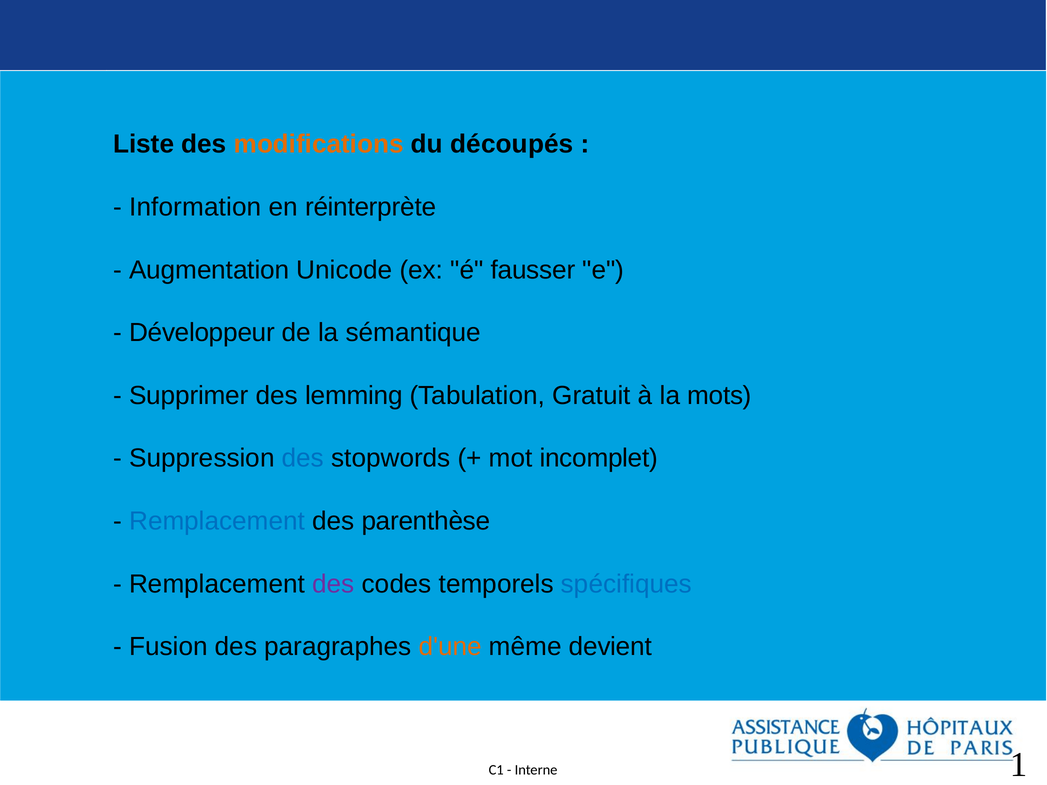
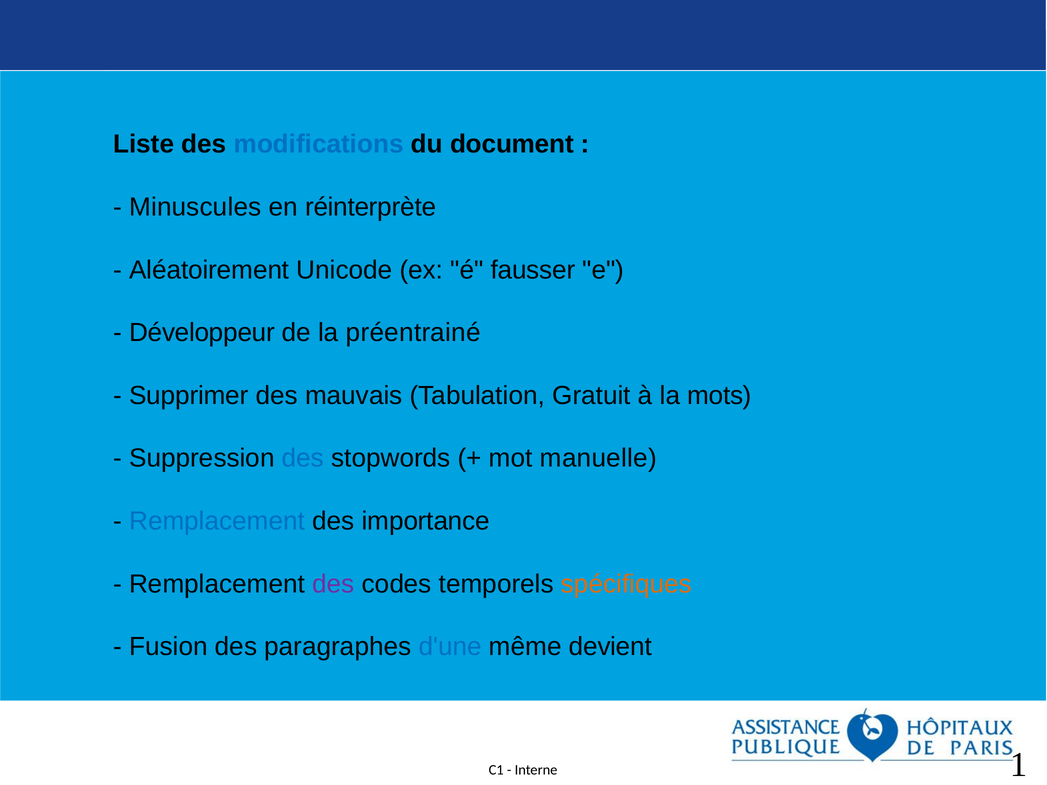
modifications colour: orange -> blue
découpés: découpés -> document
Information: Information -> Minuscules
Augmentation: Augmentation -> Aléatoirement
sémantique: sémantique -> préentrainé
lemming: lemming -> mauvais
incomplet: incomplet -> manuelle
parenthèse: parenthèse -> importance
spécifiques colour: blue -> orange
d'une colour: orange -> blue
